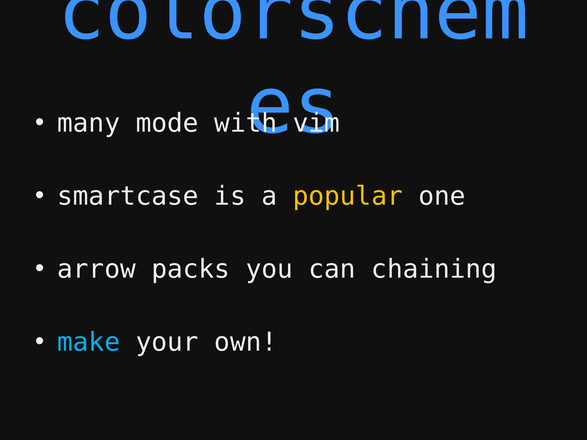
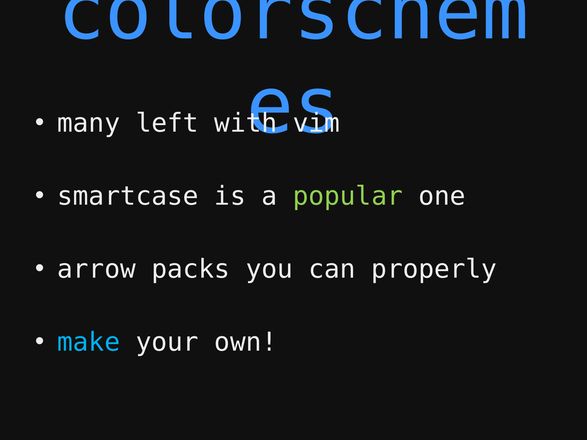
mode: mode -> left
popular colour: yellow -> light green
chaining: chaining -> properly
